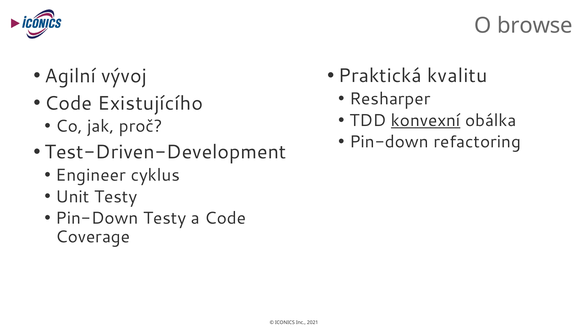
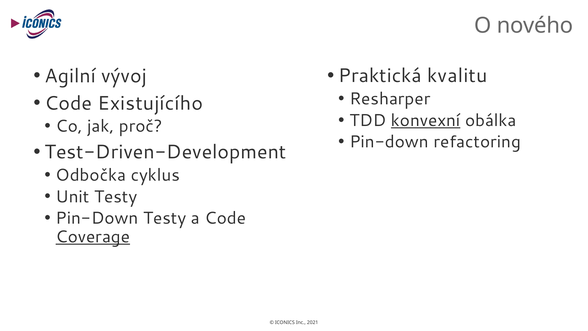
browse: browse -> nového
Engineer: Engineer -> Odbočka
Coverage underline: none -> present
